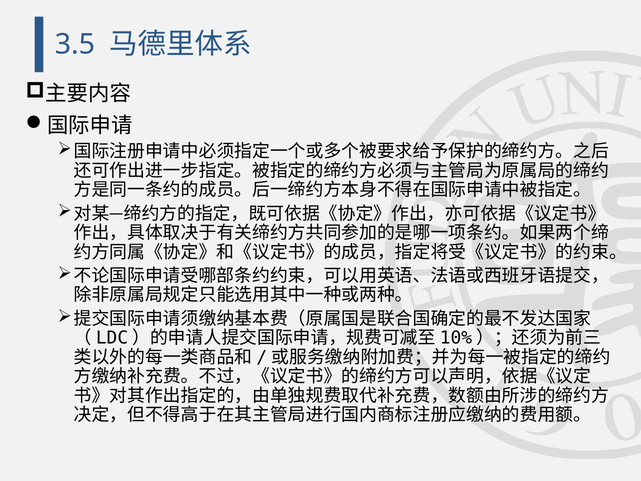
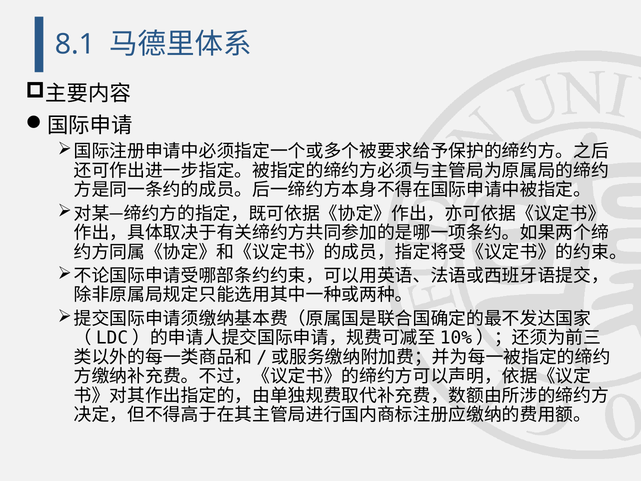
3.5: 3.5 -> 8.1
